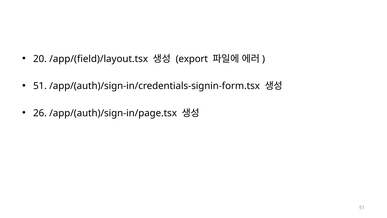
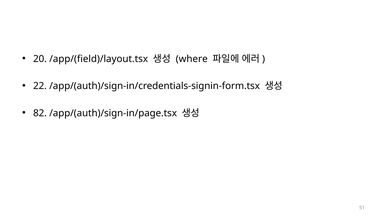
export: export -> where
51 at (40, 86): 51 -> 22
26: 26 -> 82
